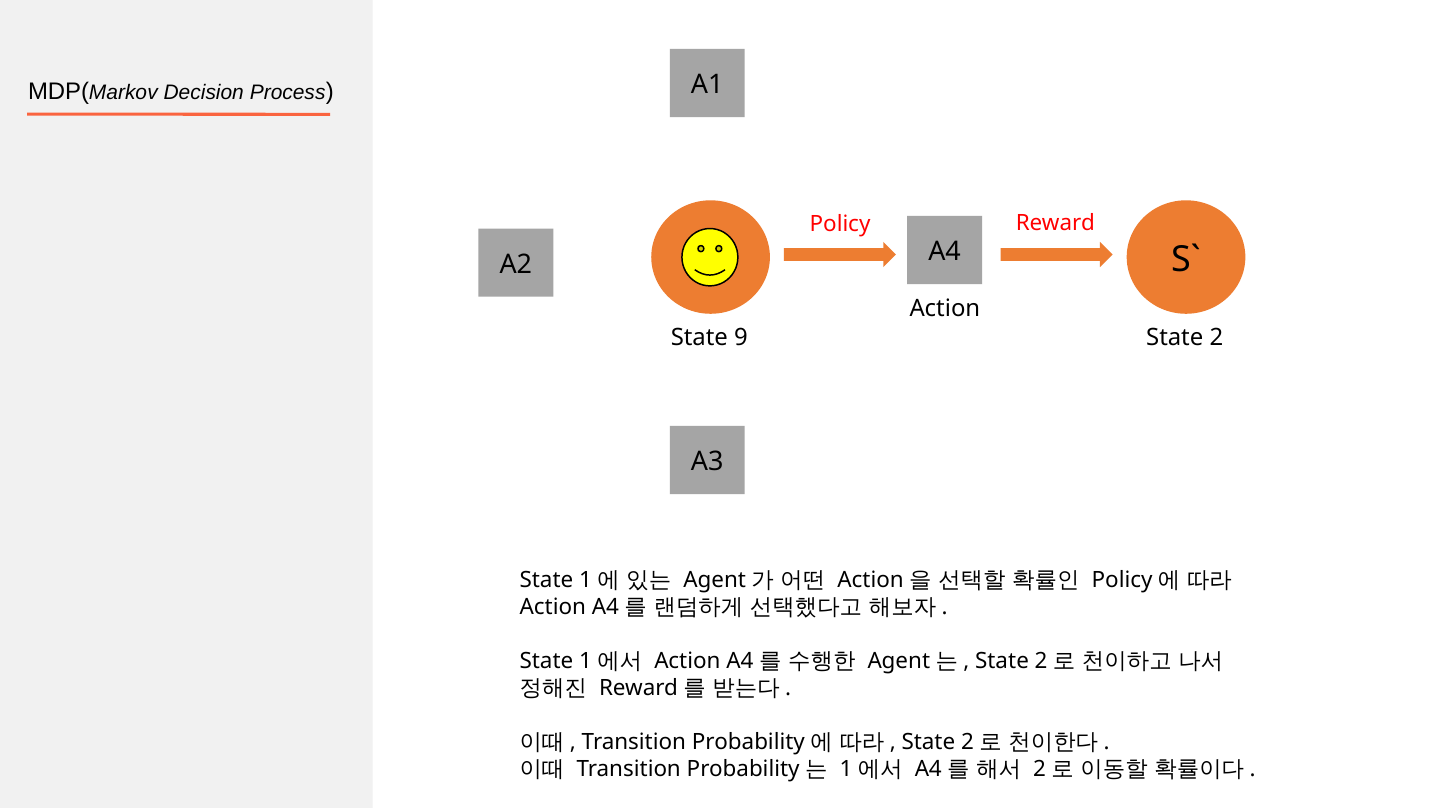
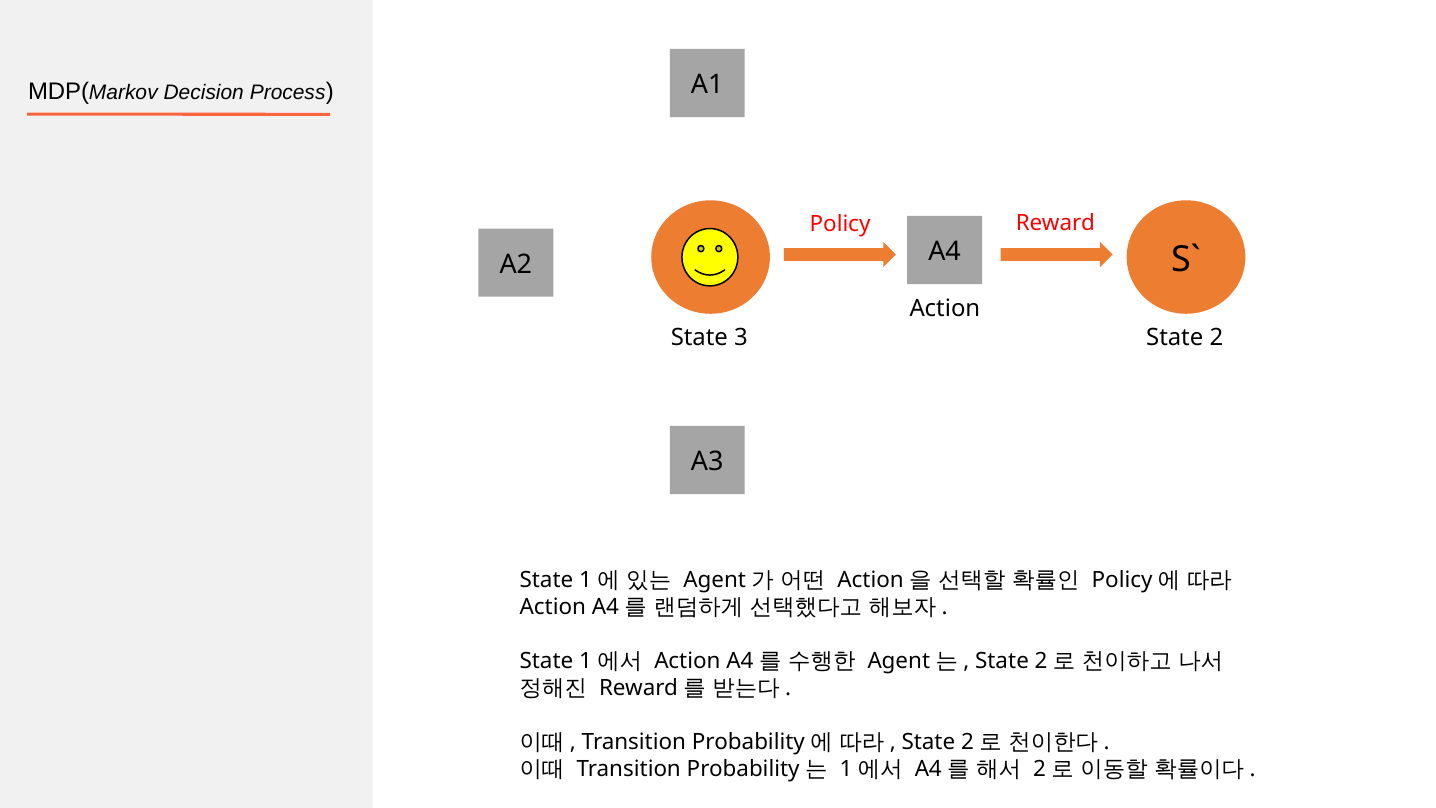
9: 9 -> 3
